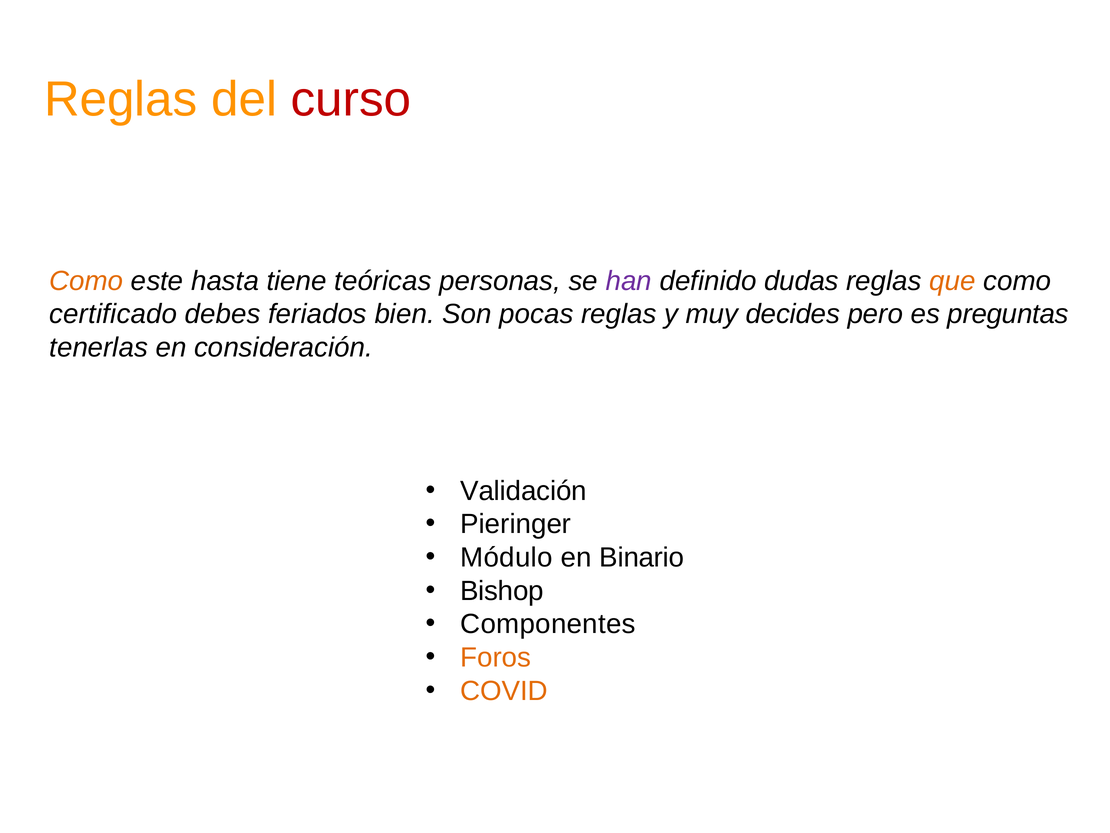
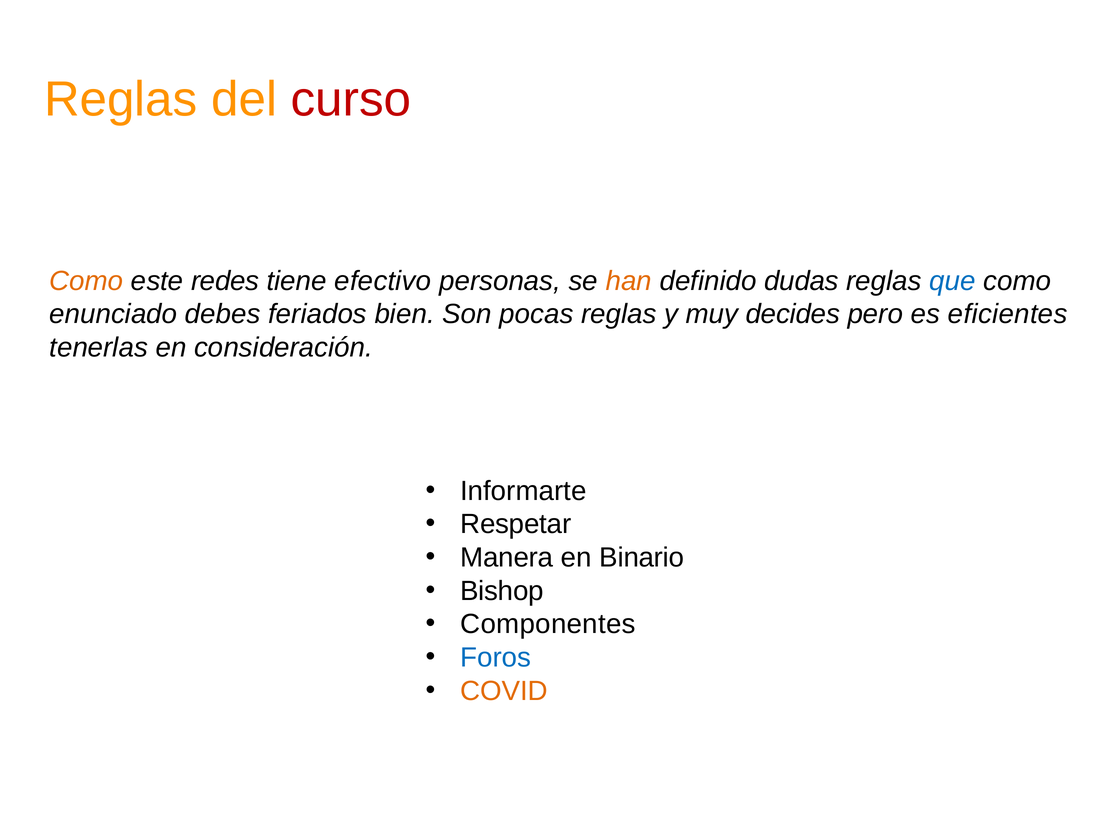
hasta: hasta -> redes
teóricas: teóricas -> efectivo
han colour: purple -> orange
que colour: orange -> blue
certificado: certificado -> enunciado
preguntas: preguntas -> eficientes
Validación: Validación -> Informarte
Pieringer: Pieringer -> Respetar
Módulo: Módulo -> Manera
Foros colour: orange -> blue
